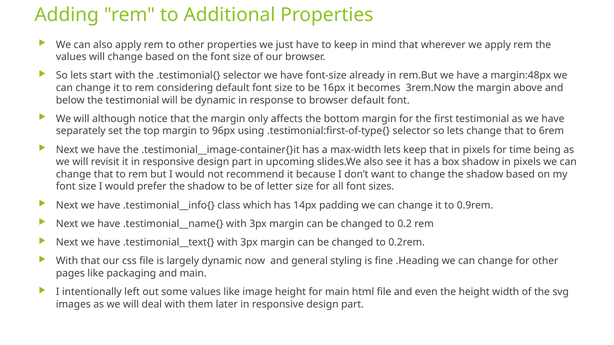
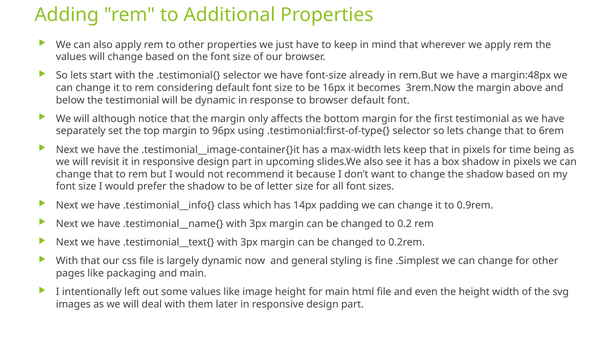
.Heading: .Heading -> .Simplest
